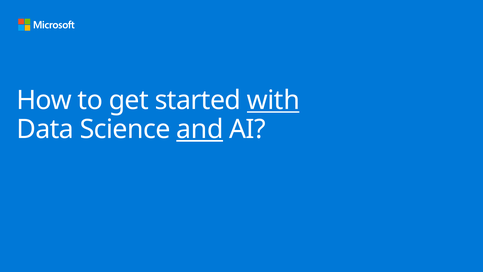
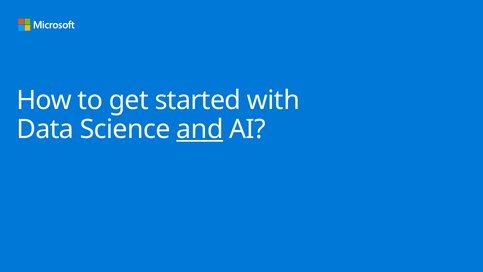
with underline: present -> none
